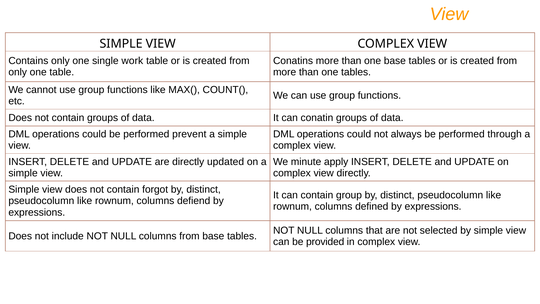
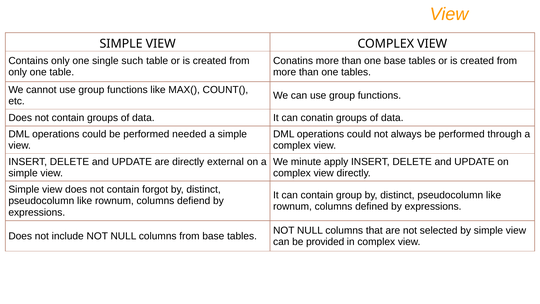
work: work -> such
prevent: prevent -> needed
updated: updated -> external
